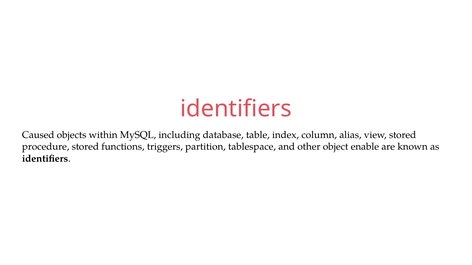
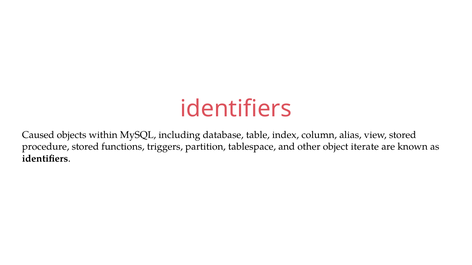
enable: enable -> iterate
